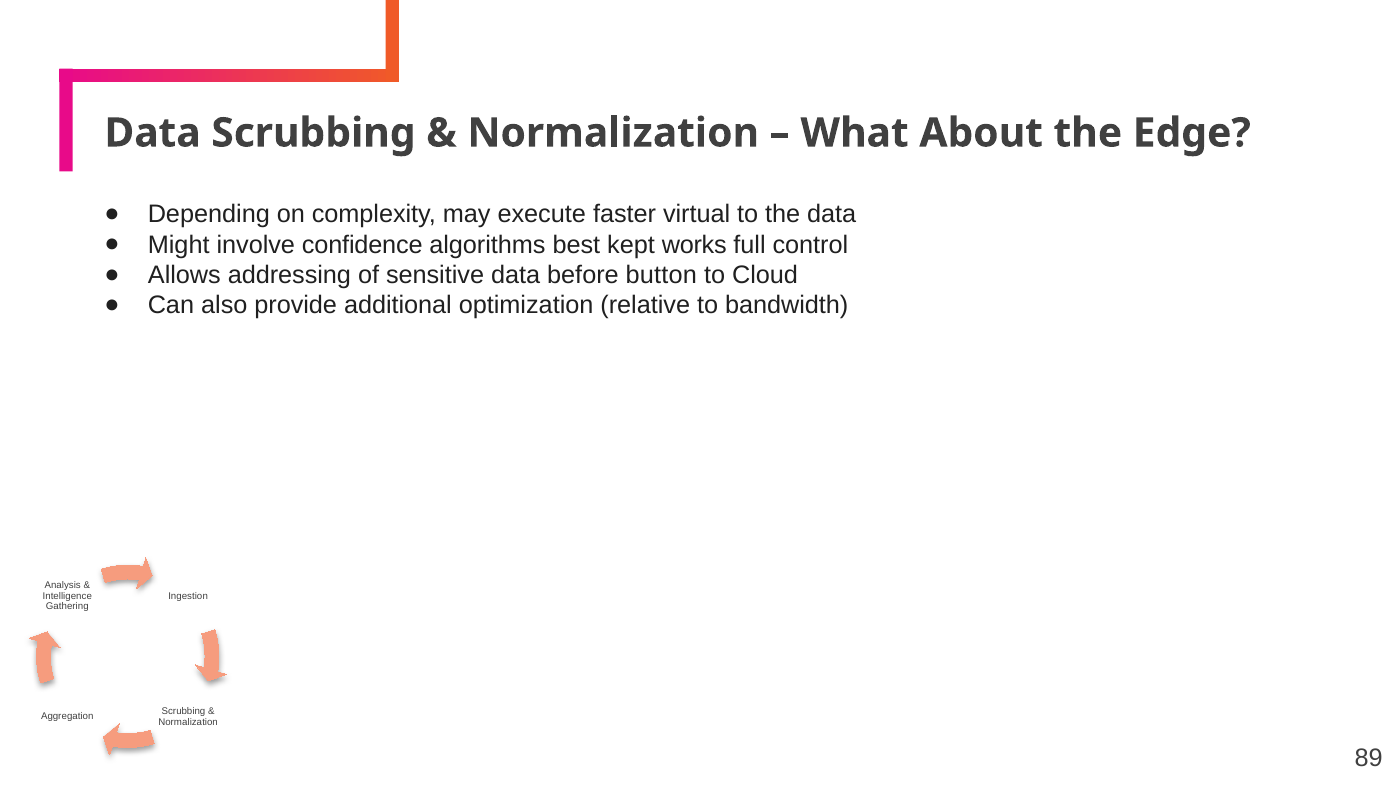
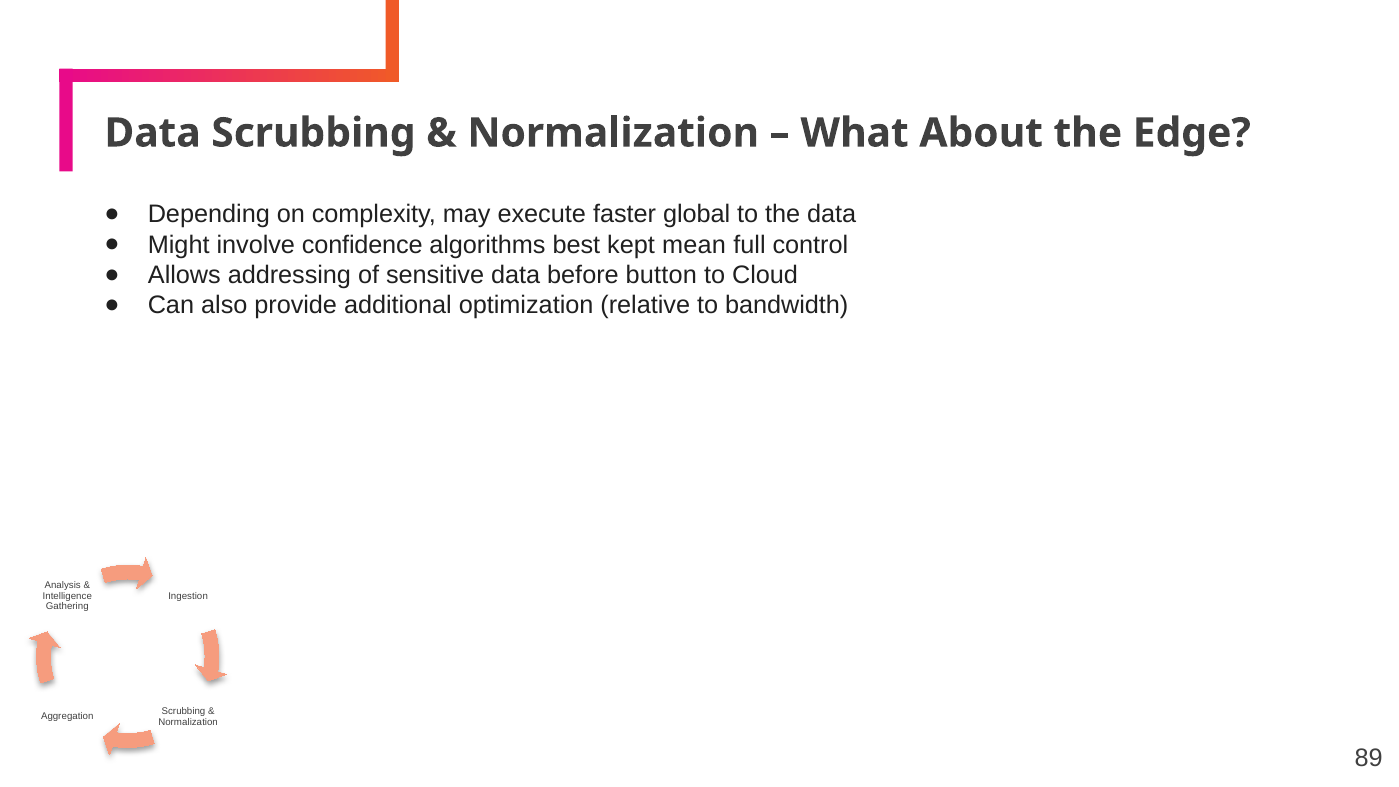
virtual: virtual -> global
works: works -> mean
